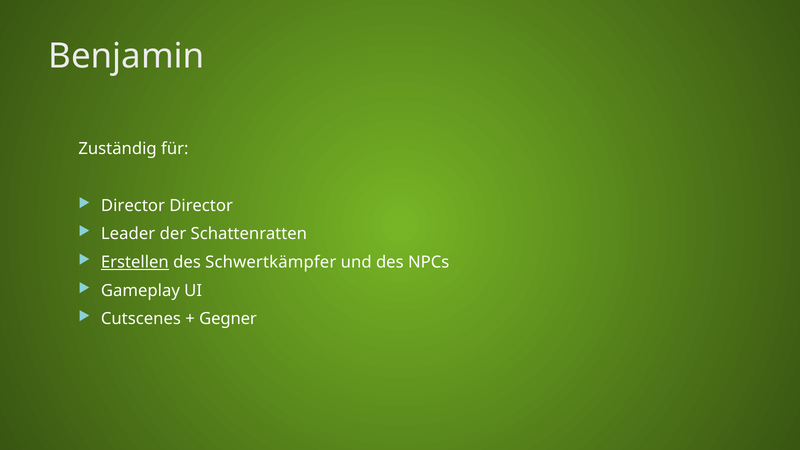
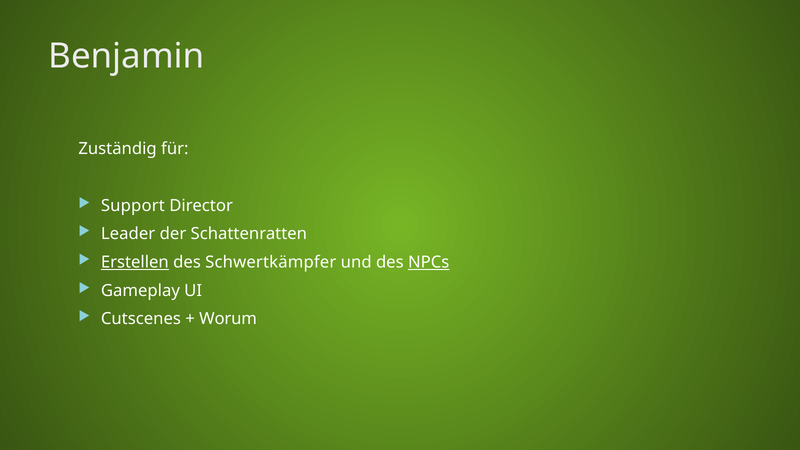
Director at (133, 206): Director -> Support
NPCs underline: none -> present
Gegner: Gegner -> Worum
